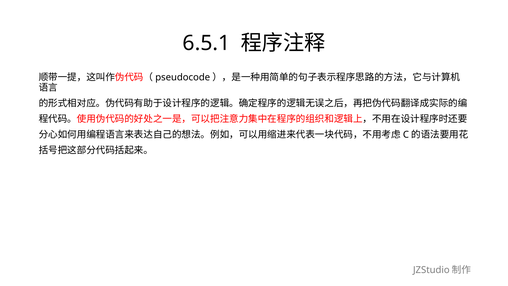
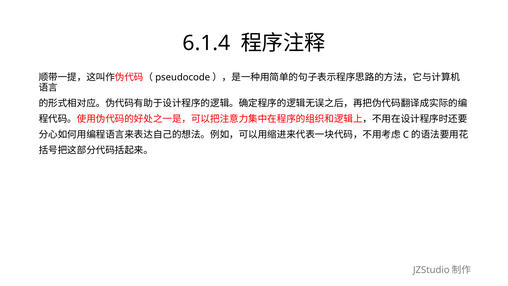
6.5.1: 6.5.1 -> 6.1.4
